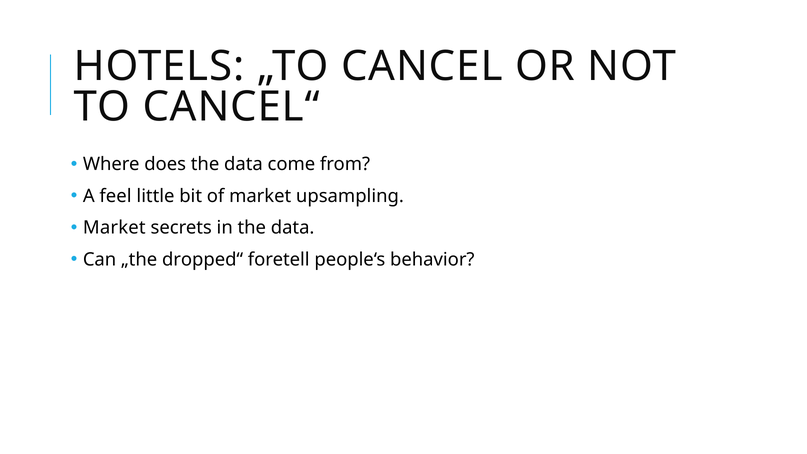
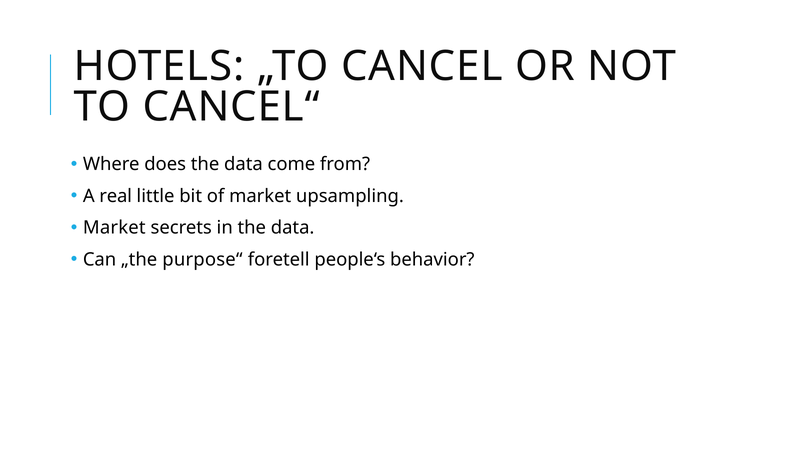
feel: feel -> real
dropped“: dropped“ -> purpose“
